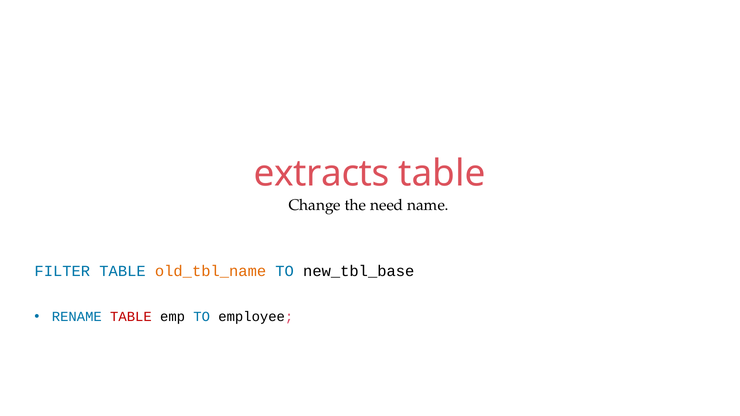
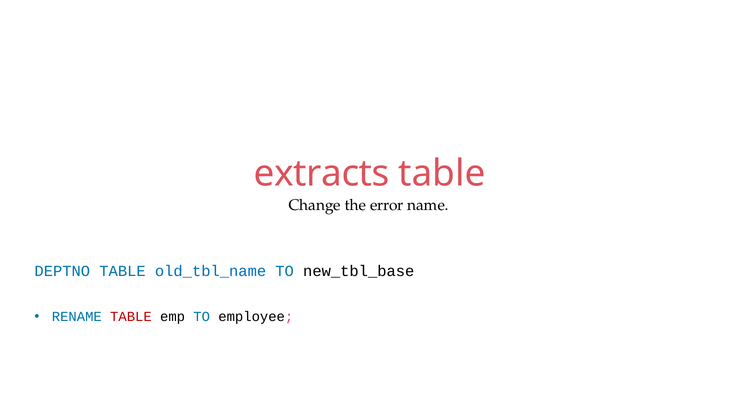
need: need -> error
FILTER: FILTER -> DEPTNO
old_tbl_name colour: orange -> blue
